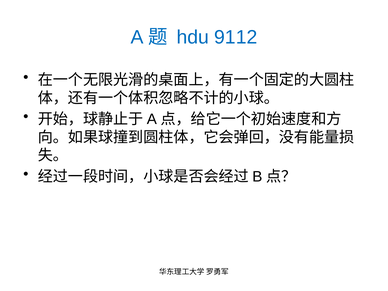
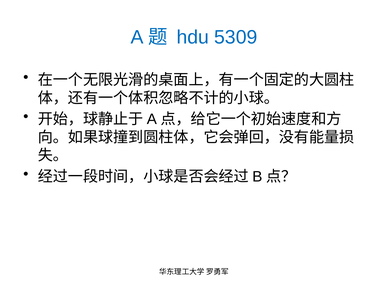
9112: 9112 -> 5309
